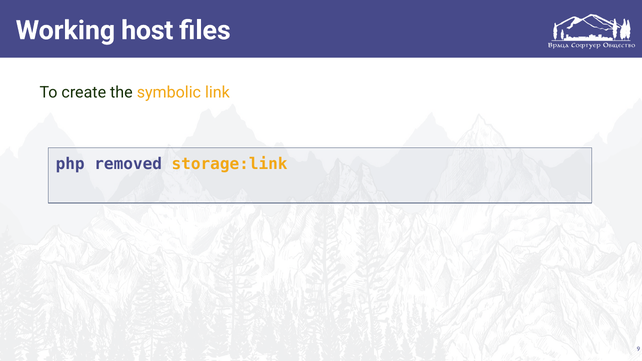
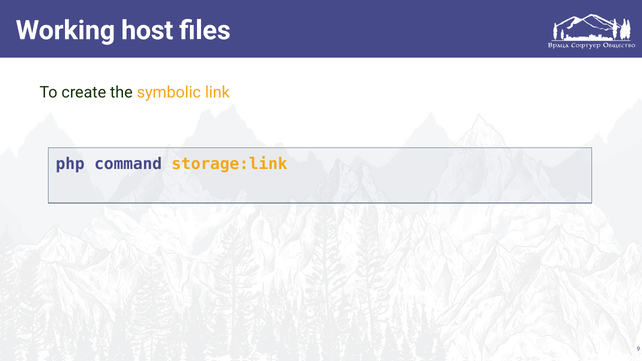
removed: removed -> command
